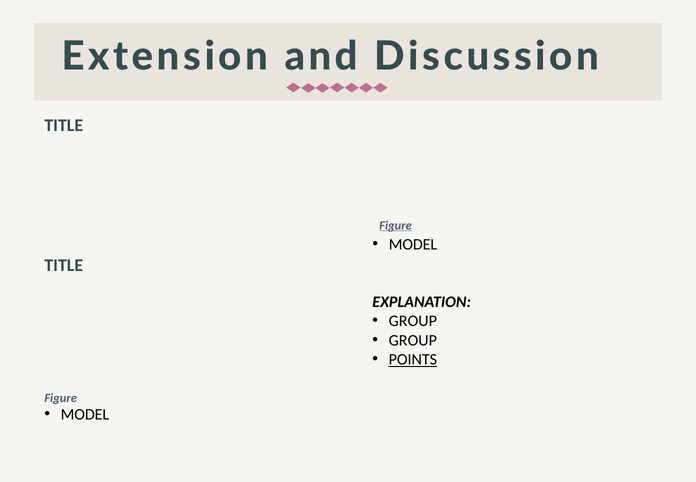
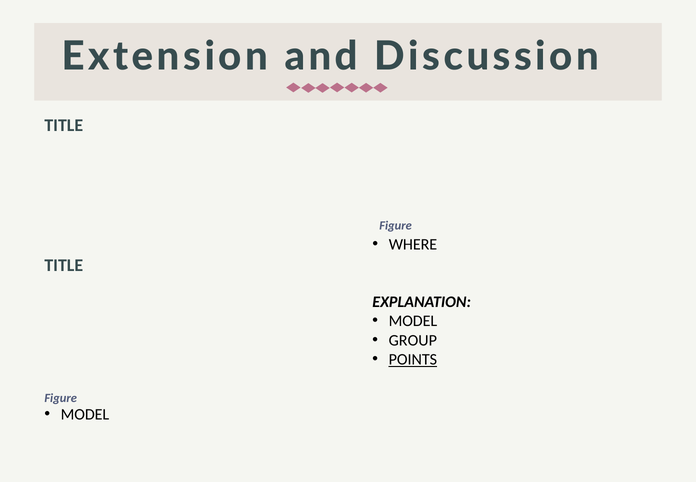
Figure at (396, 225) underline: present -> none
MODEL at (413, 244): MODEL -> WHERE
GROUP at (413, 321): GROUP -> MODEL
